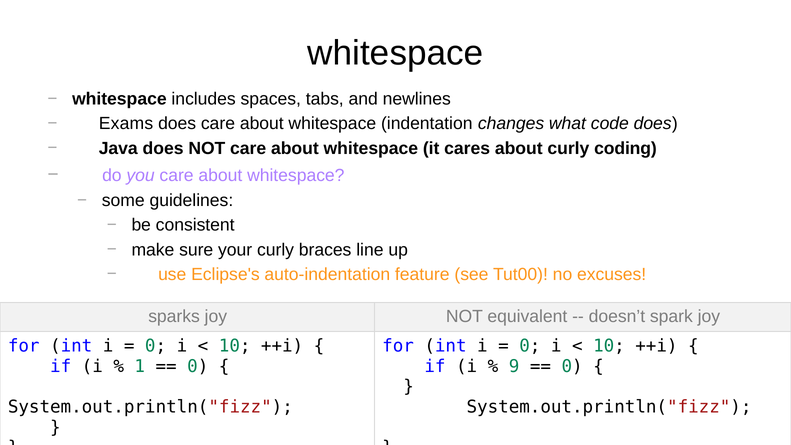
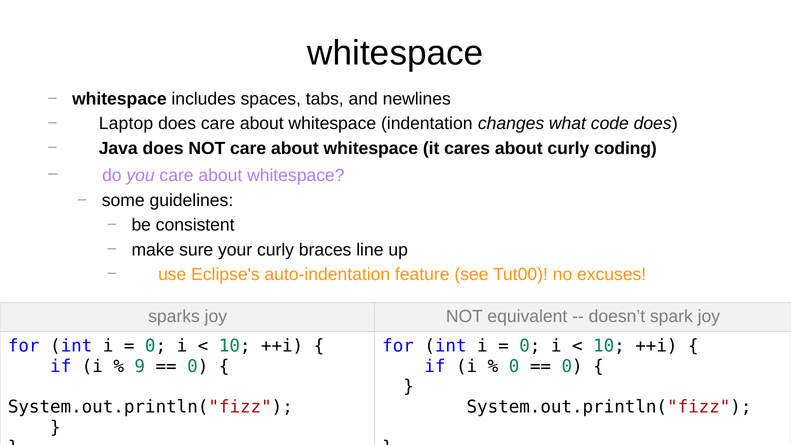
Exams: Exams -> Laptop
1: 1 -> 9
9 at (514, 366): 9 -> 0
